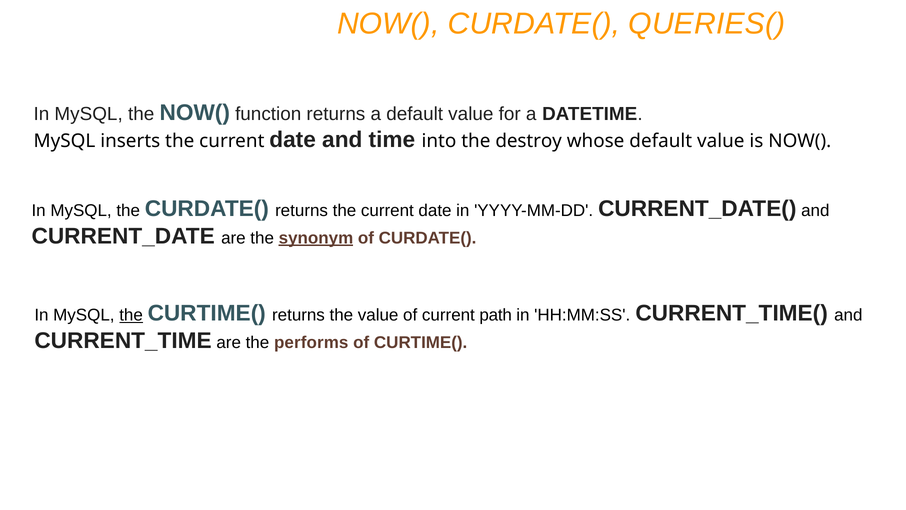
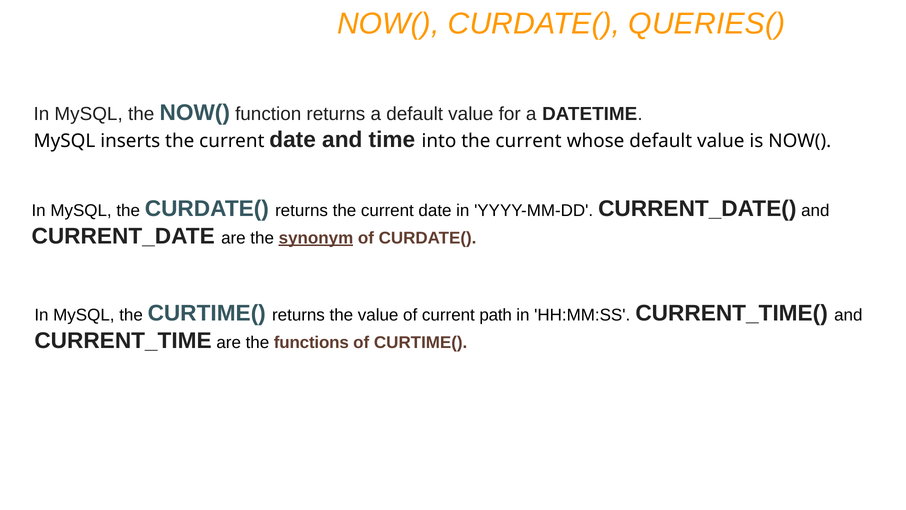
into the destroy: destroy -> current
the at (131, 315) underline: present -> none
performs: performs -> functions
